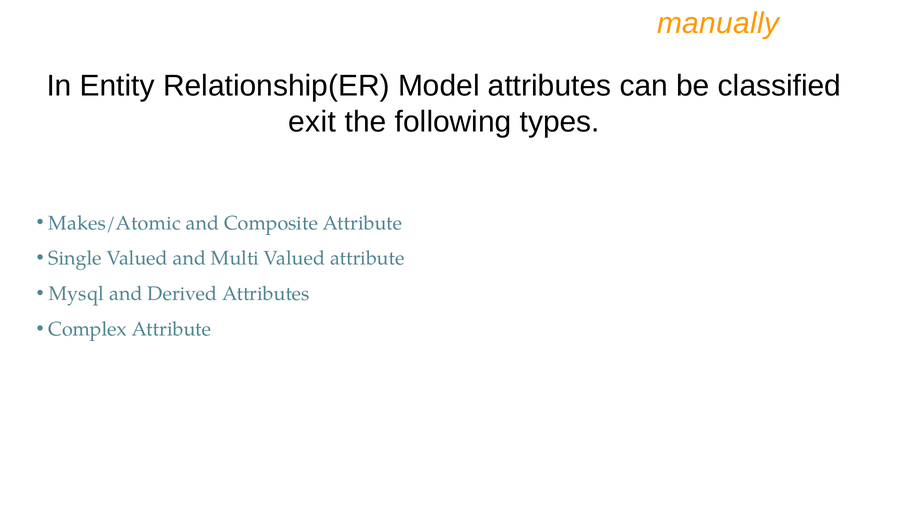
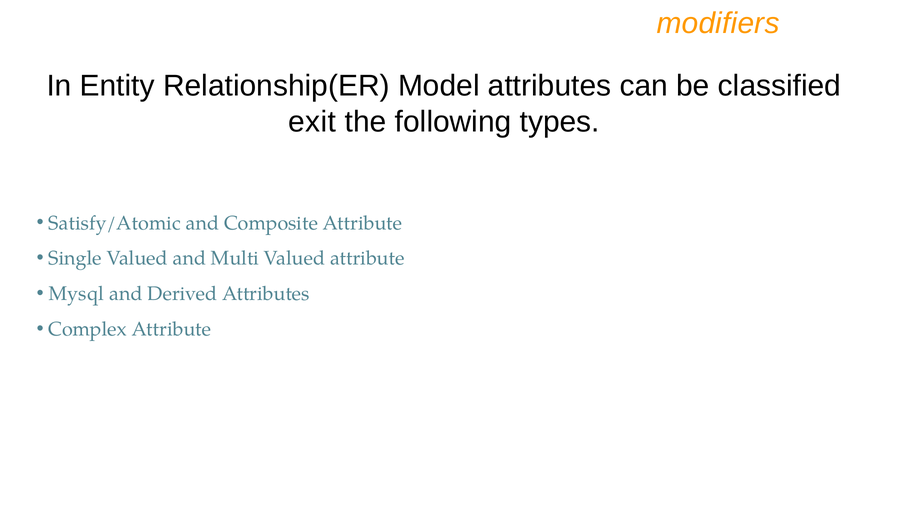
manually: manually -> modifiers
Makes/Atomic: Makes/Atomic -> Satisfy/Atomic
